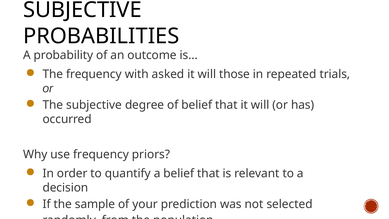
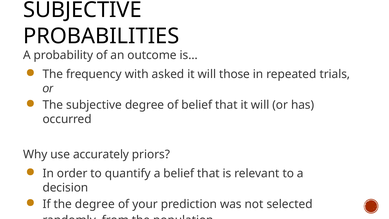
use frequency: frequency -> accurately
the sample: sample -> degree
